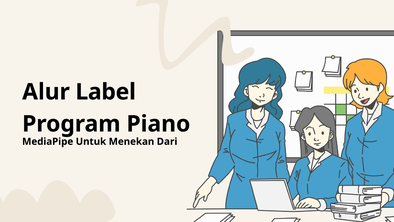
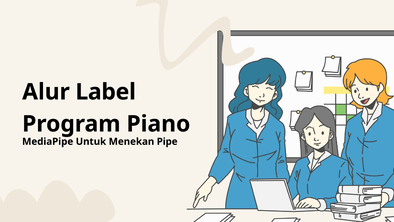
Dari: Dari -> Pipe
